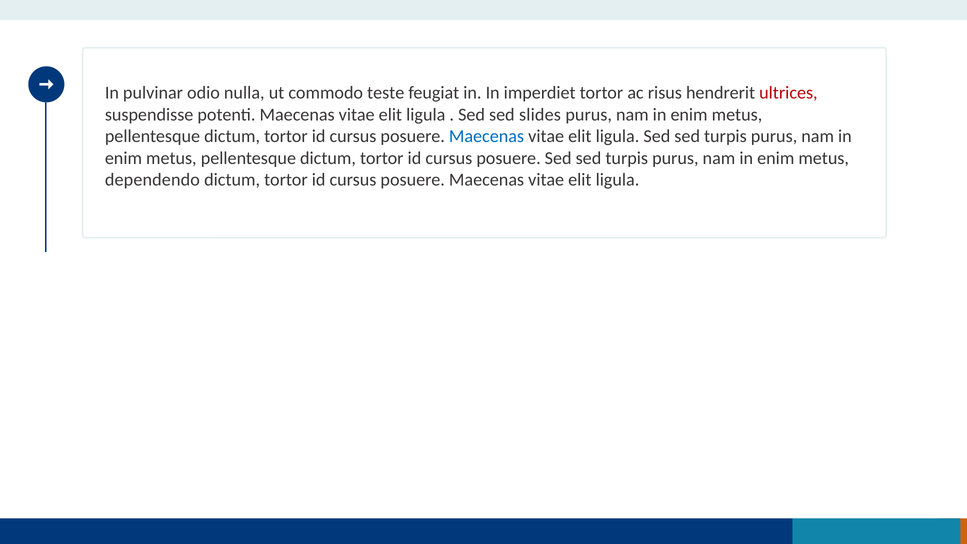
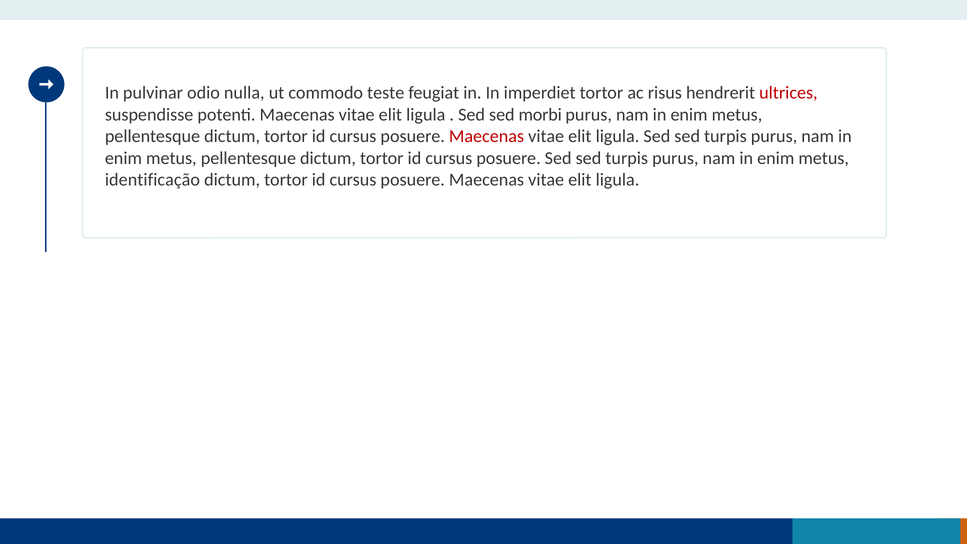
slides: slides -> morbi
Maecenas at (487, 136) colour: blue -> red
dependendo: dependendo -> identificação
